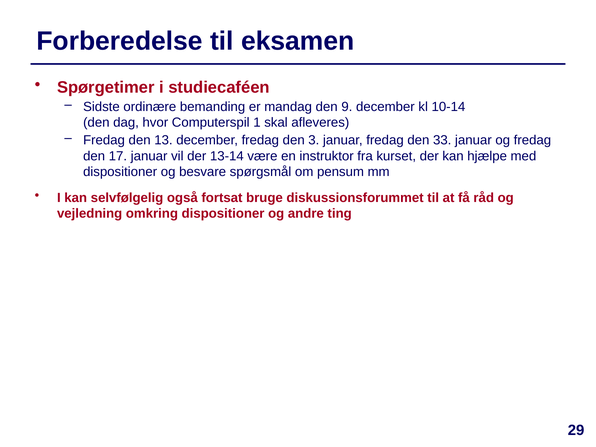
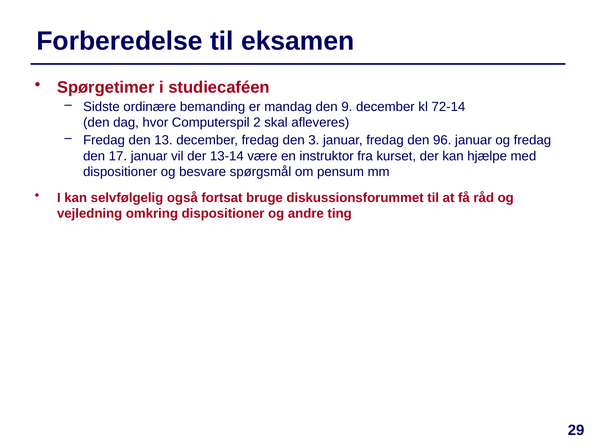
10-14: 10-14 -> 72-14
1: 1 -> 2
33: 33 -> 96
